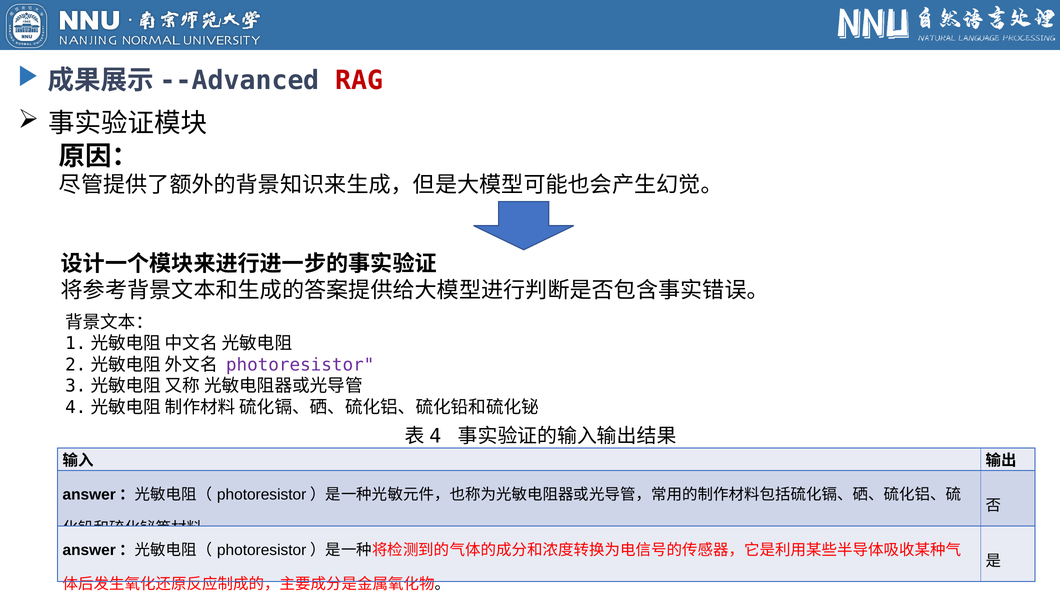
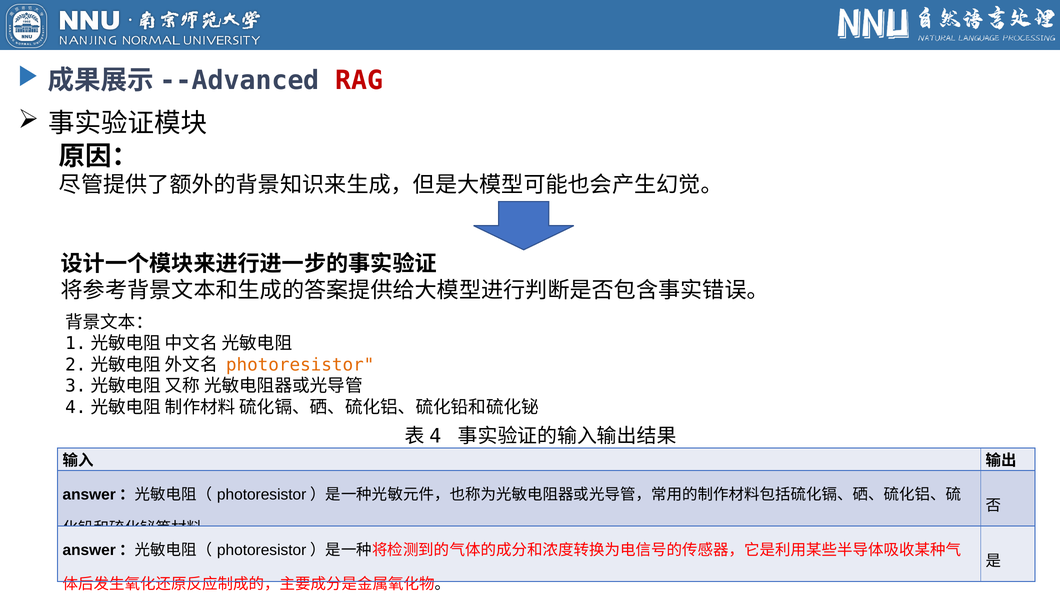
photoresistor colour: purple -> orange
